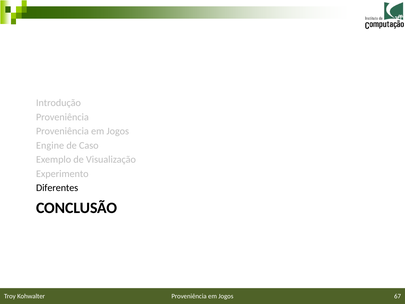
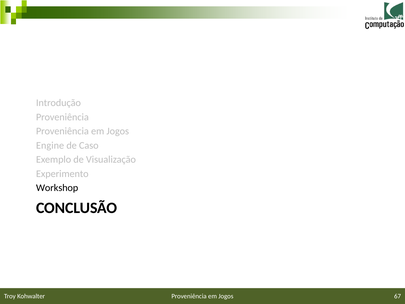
Diferentes: Diferentes -> Workshop
